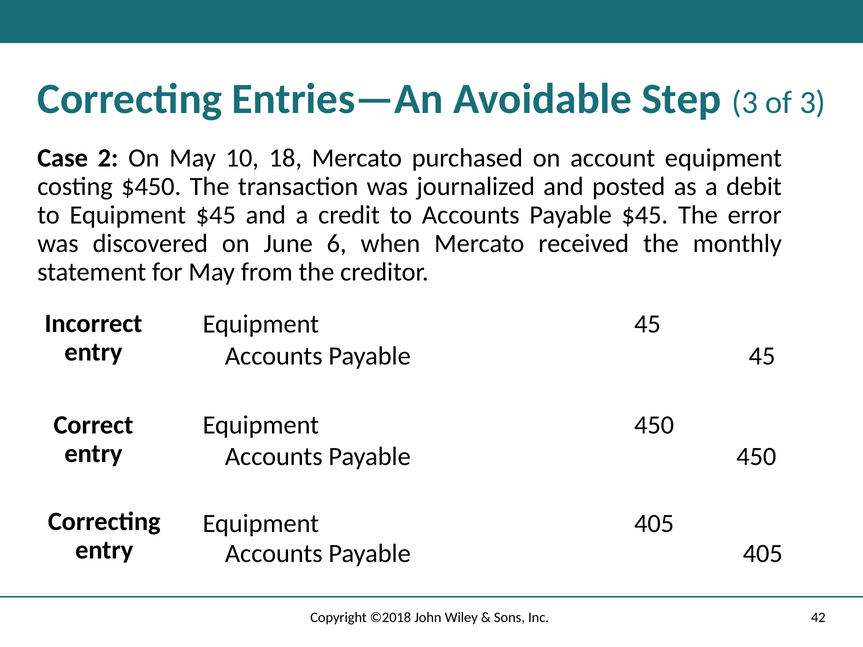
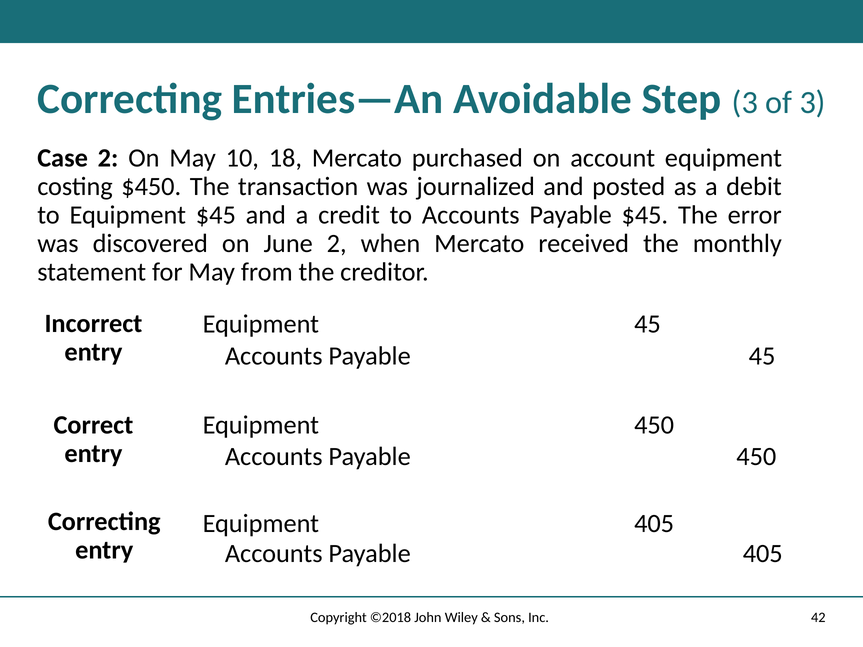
June 6: 6 -> 2
